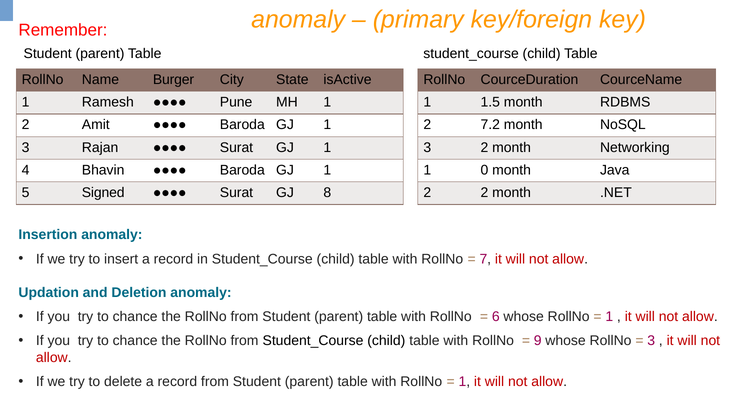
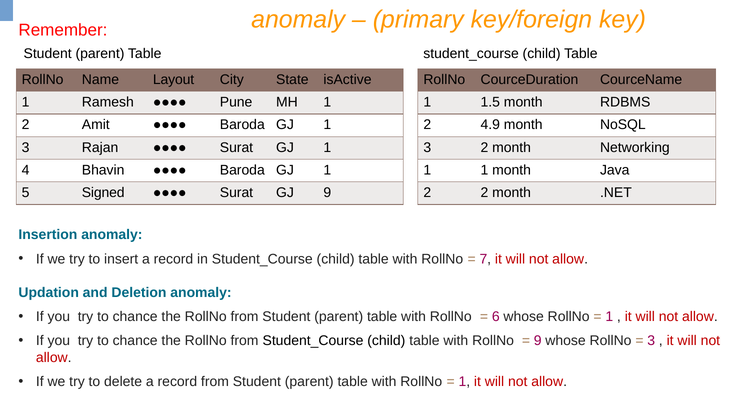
Burger: Burger -> Layout
7.2: 7.2 -> 4.9
1 0: 0 -> 1
GJ 8: 8 -> 9
